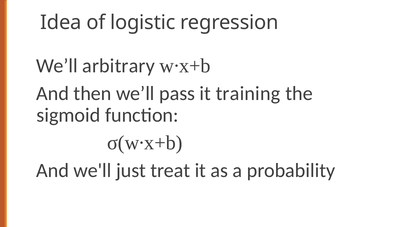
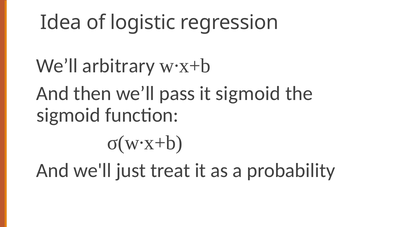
it training: training -> sigmoid
